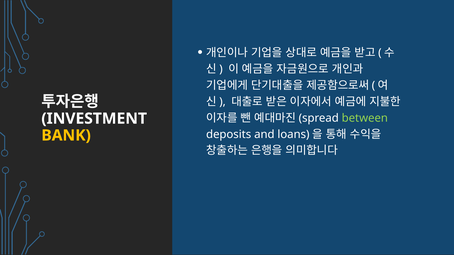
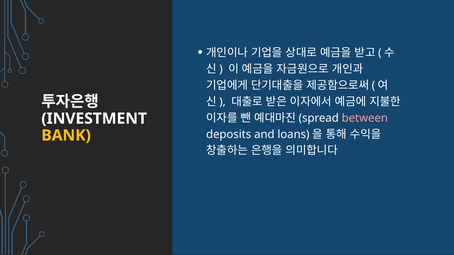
between colour: light green -> pink
